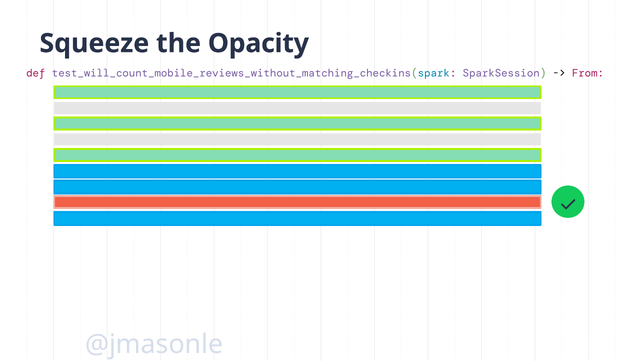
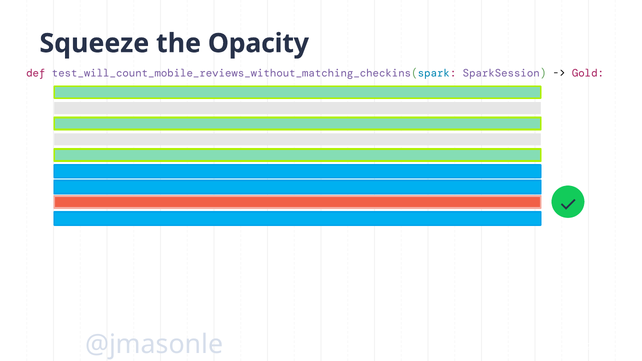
From: From -> Gold
